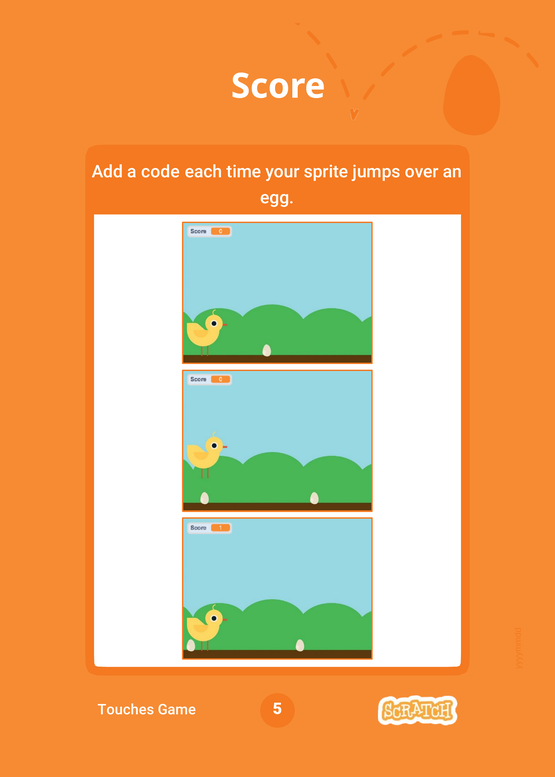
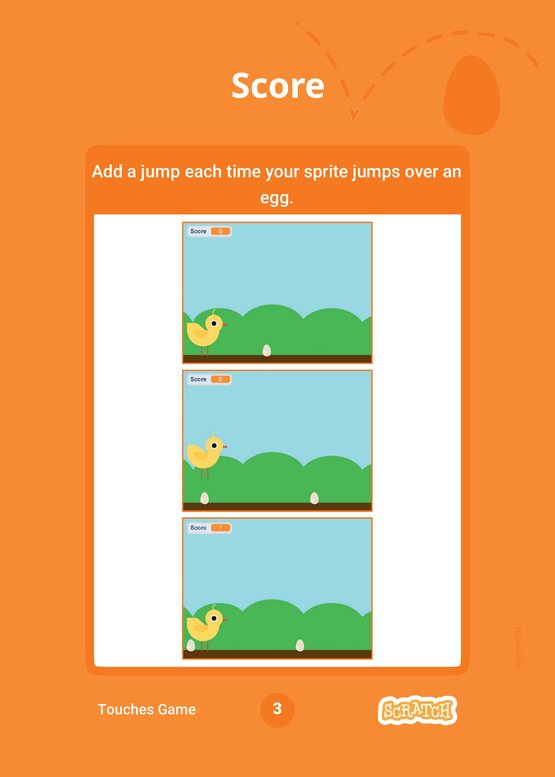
code: code -> jump
5: 5 -> 3
